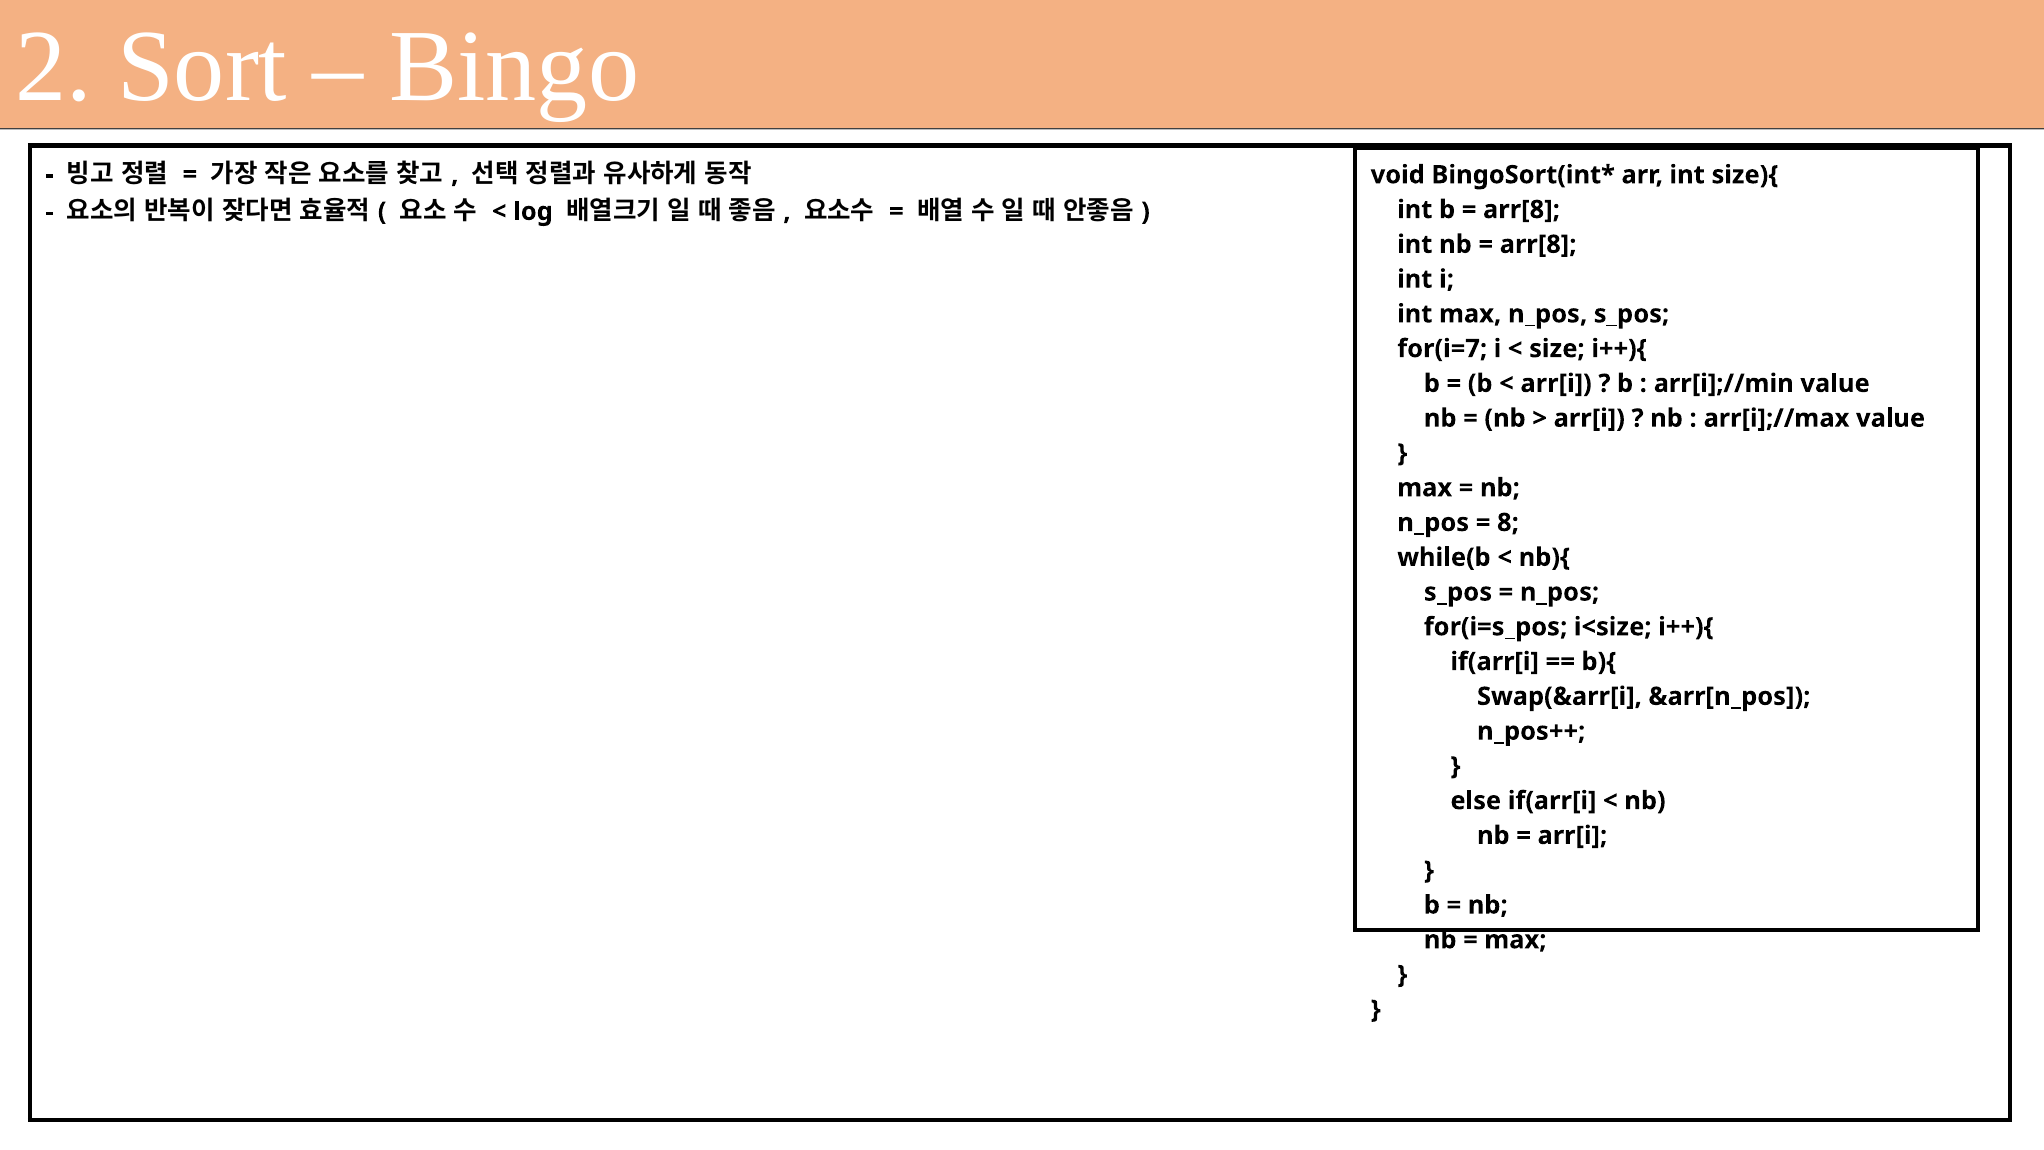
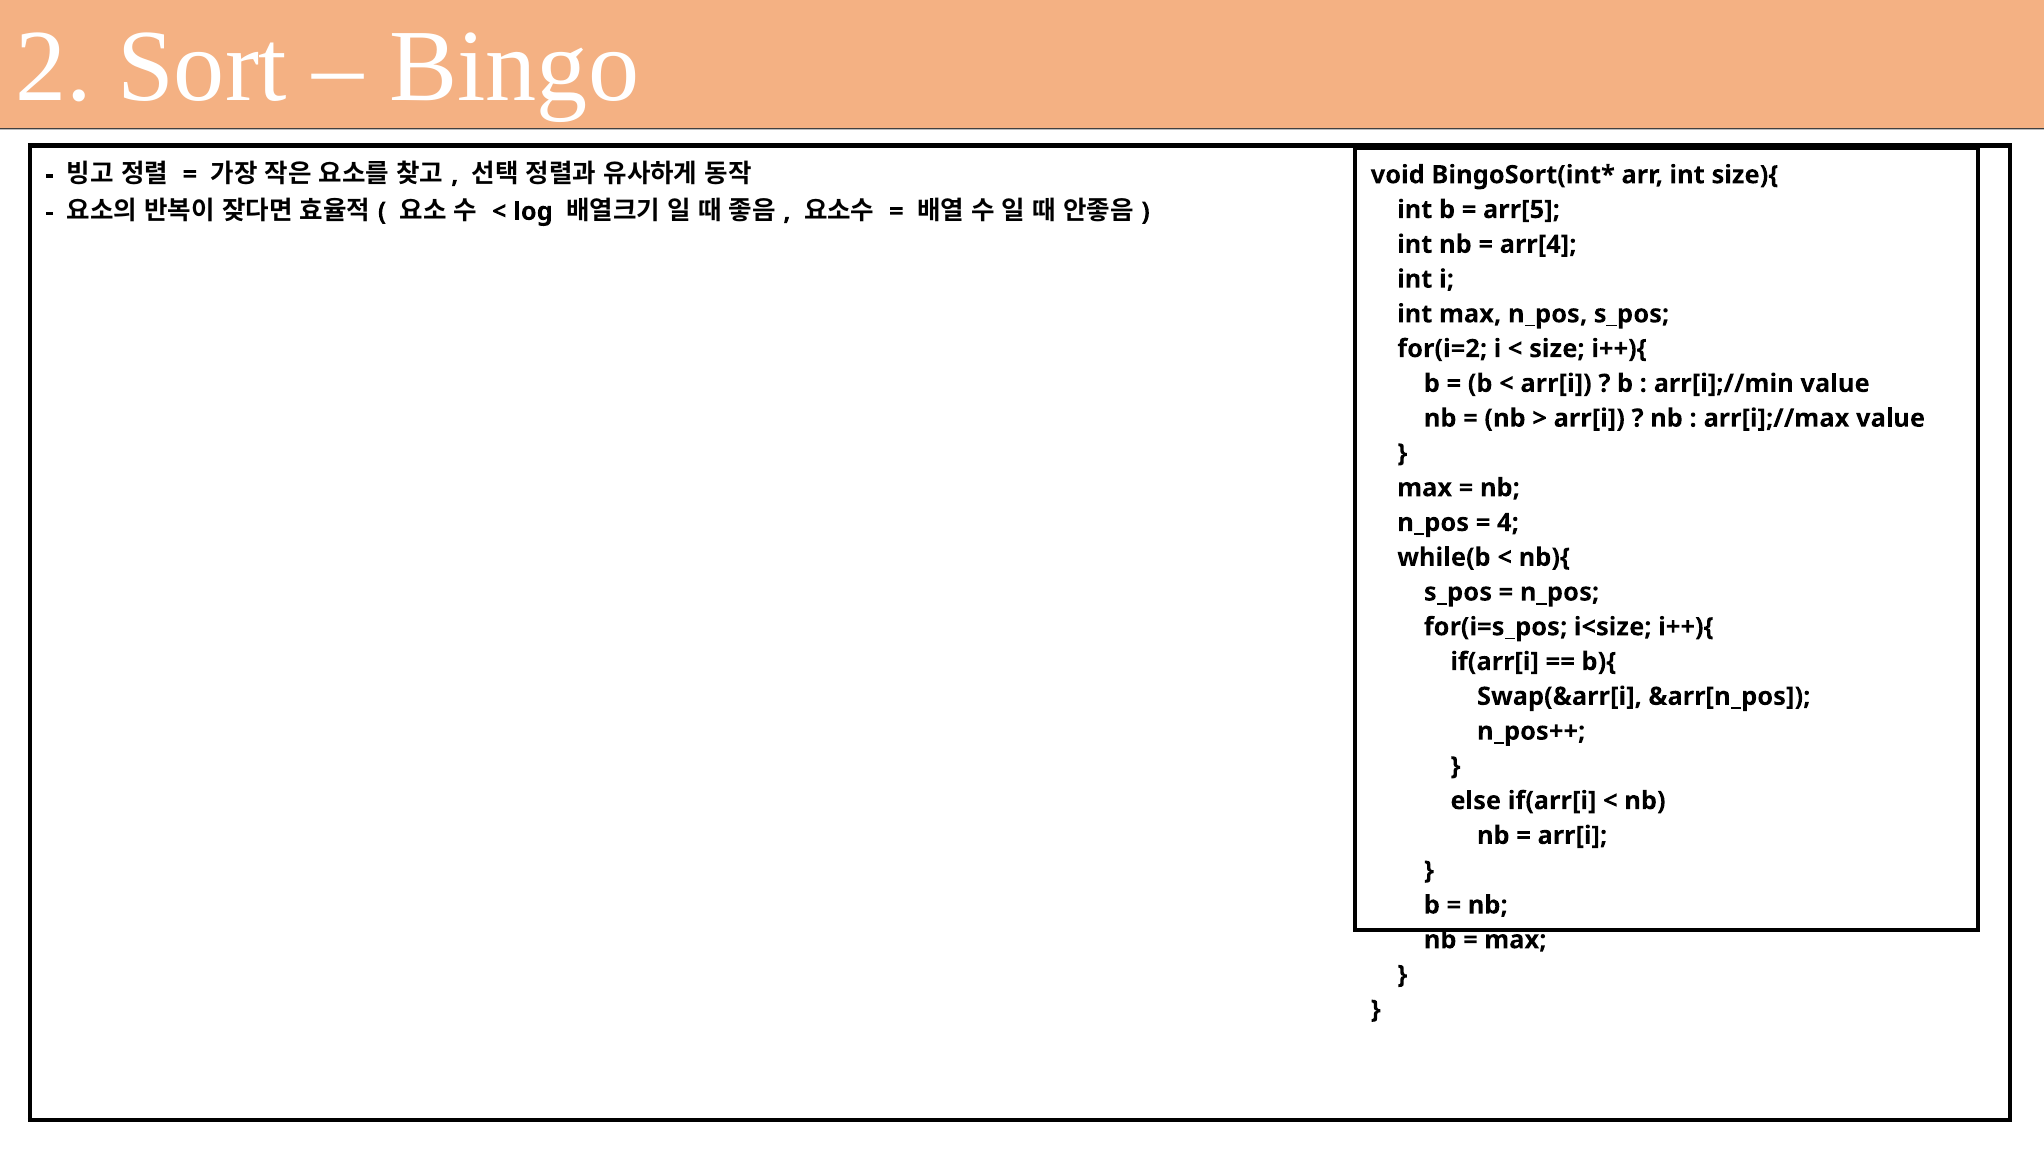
arr[8 at (1521, 210): arr[8 -> arr[5
arr[8 at (1538, 244): arr[8 -> arr[4
for(i=7: for(i=7 -> for(i=2
8: 8 -> 4
